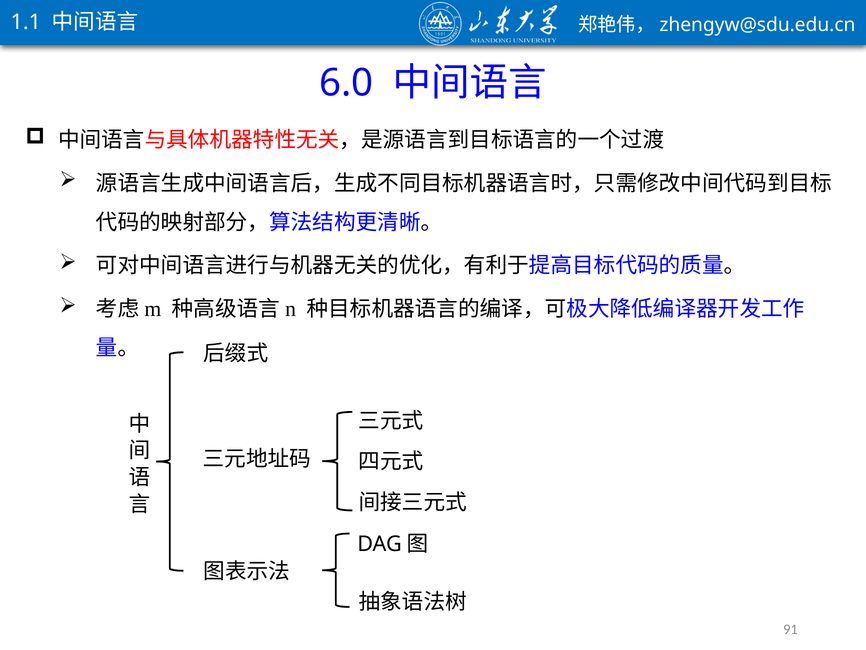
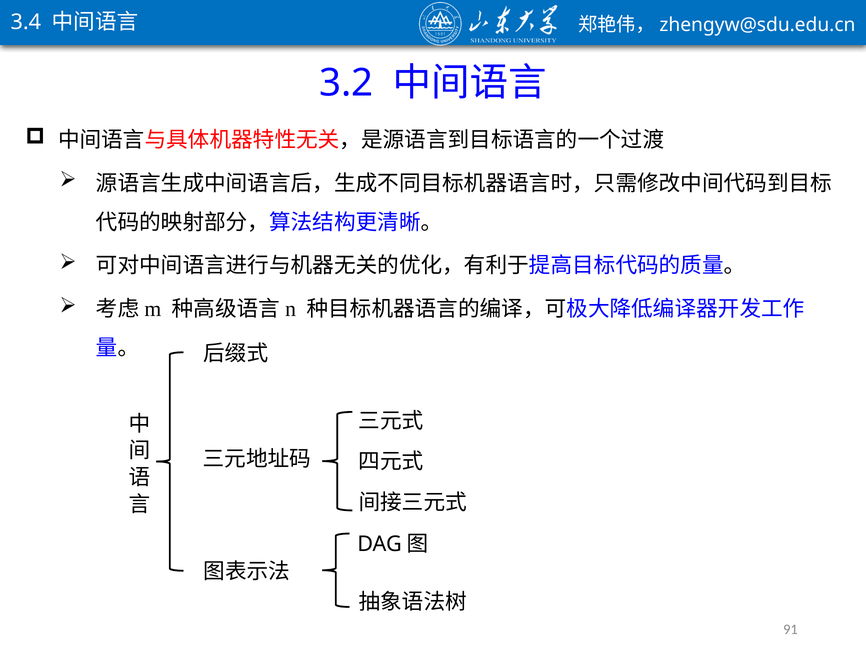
1.1: 1.1 -> 3.4
6.0: 6.0 -> 3.2
